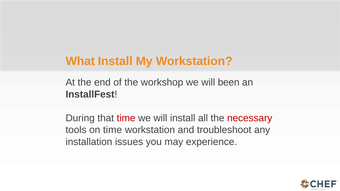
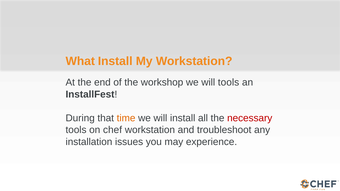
will been: been -> tools
time at (126, 118) colour: red -> orange
on time: time -> chef
